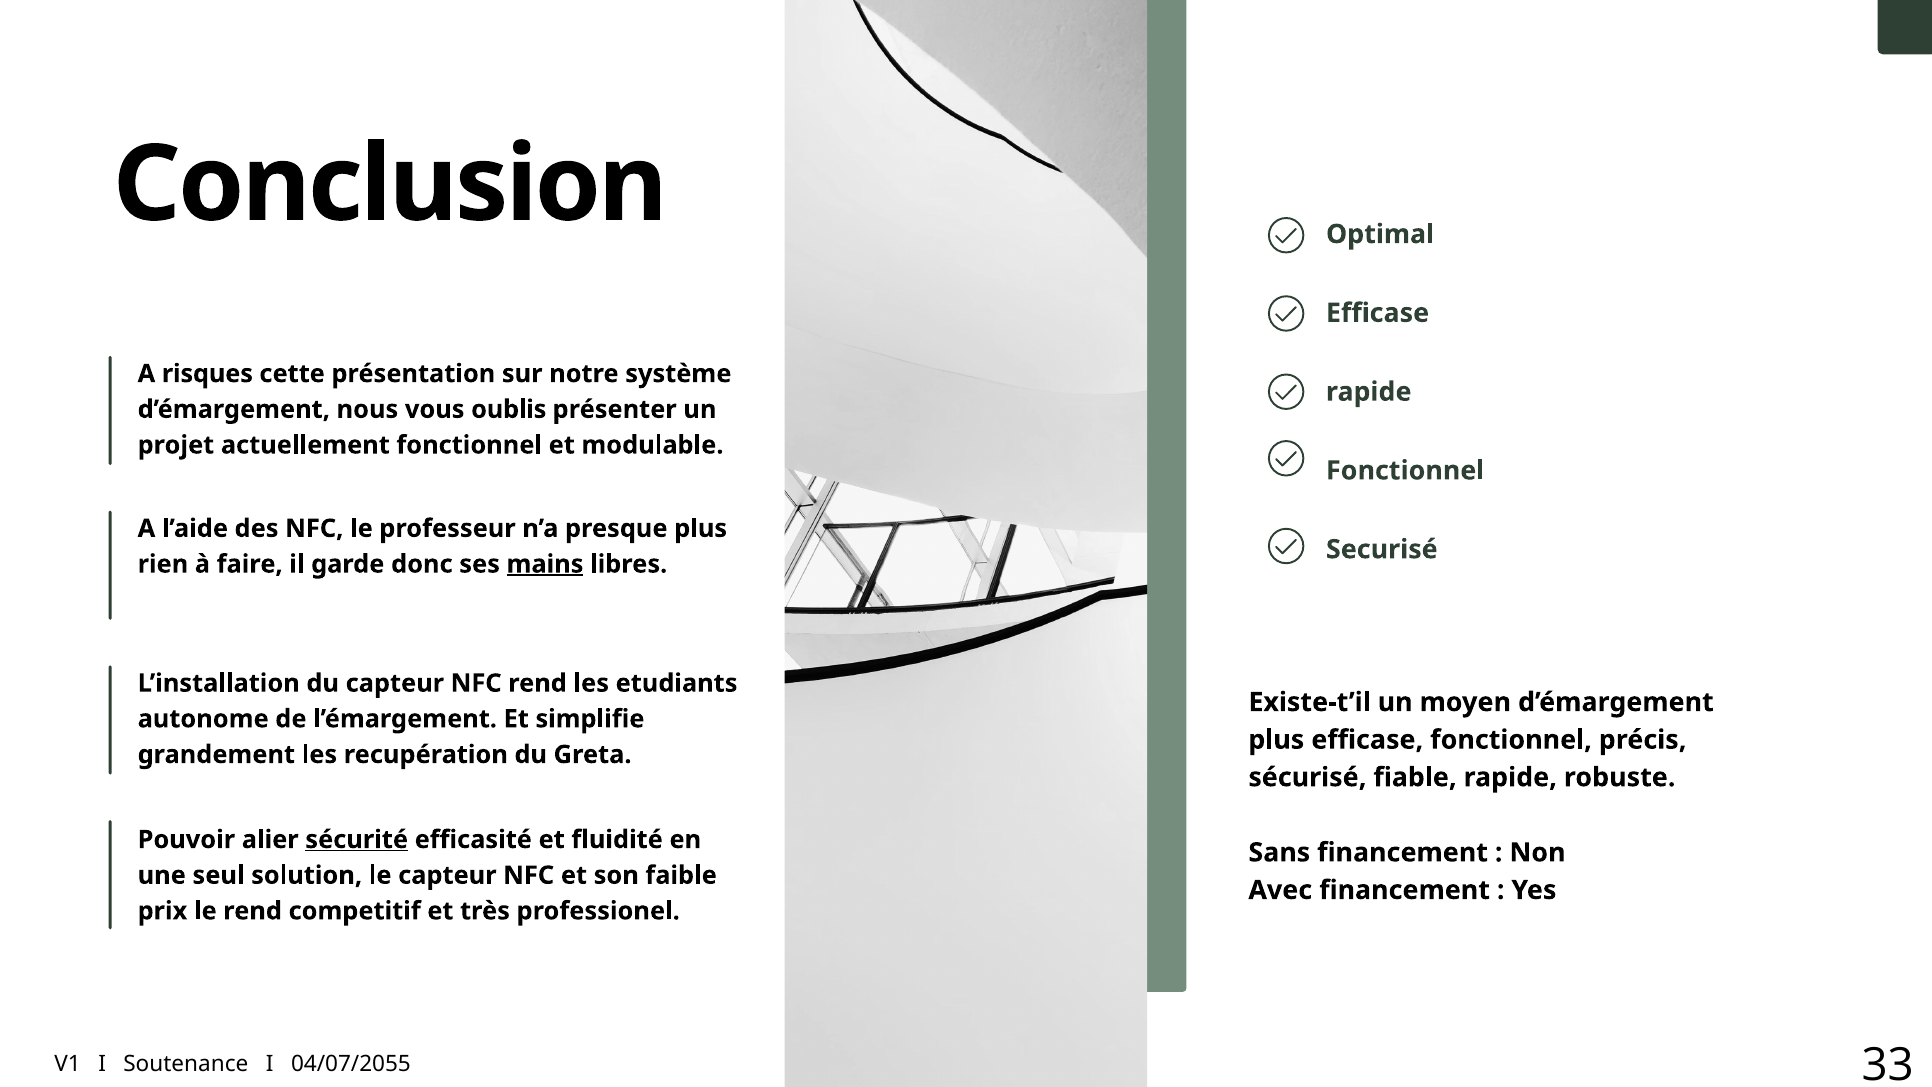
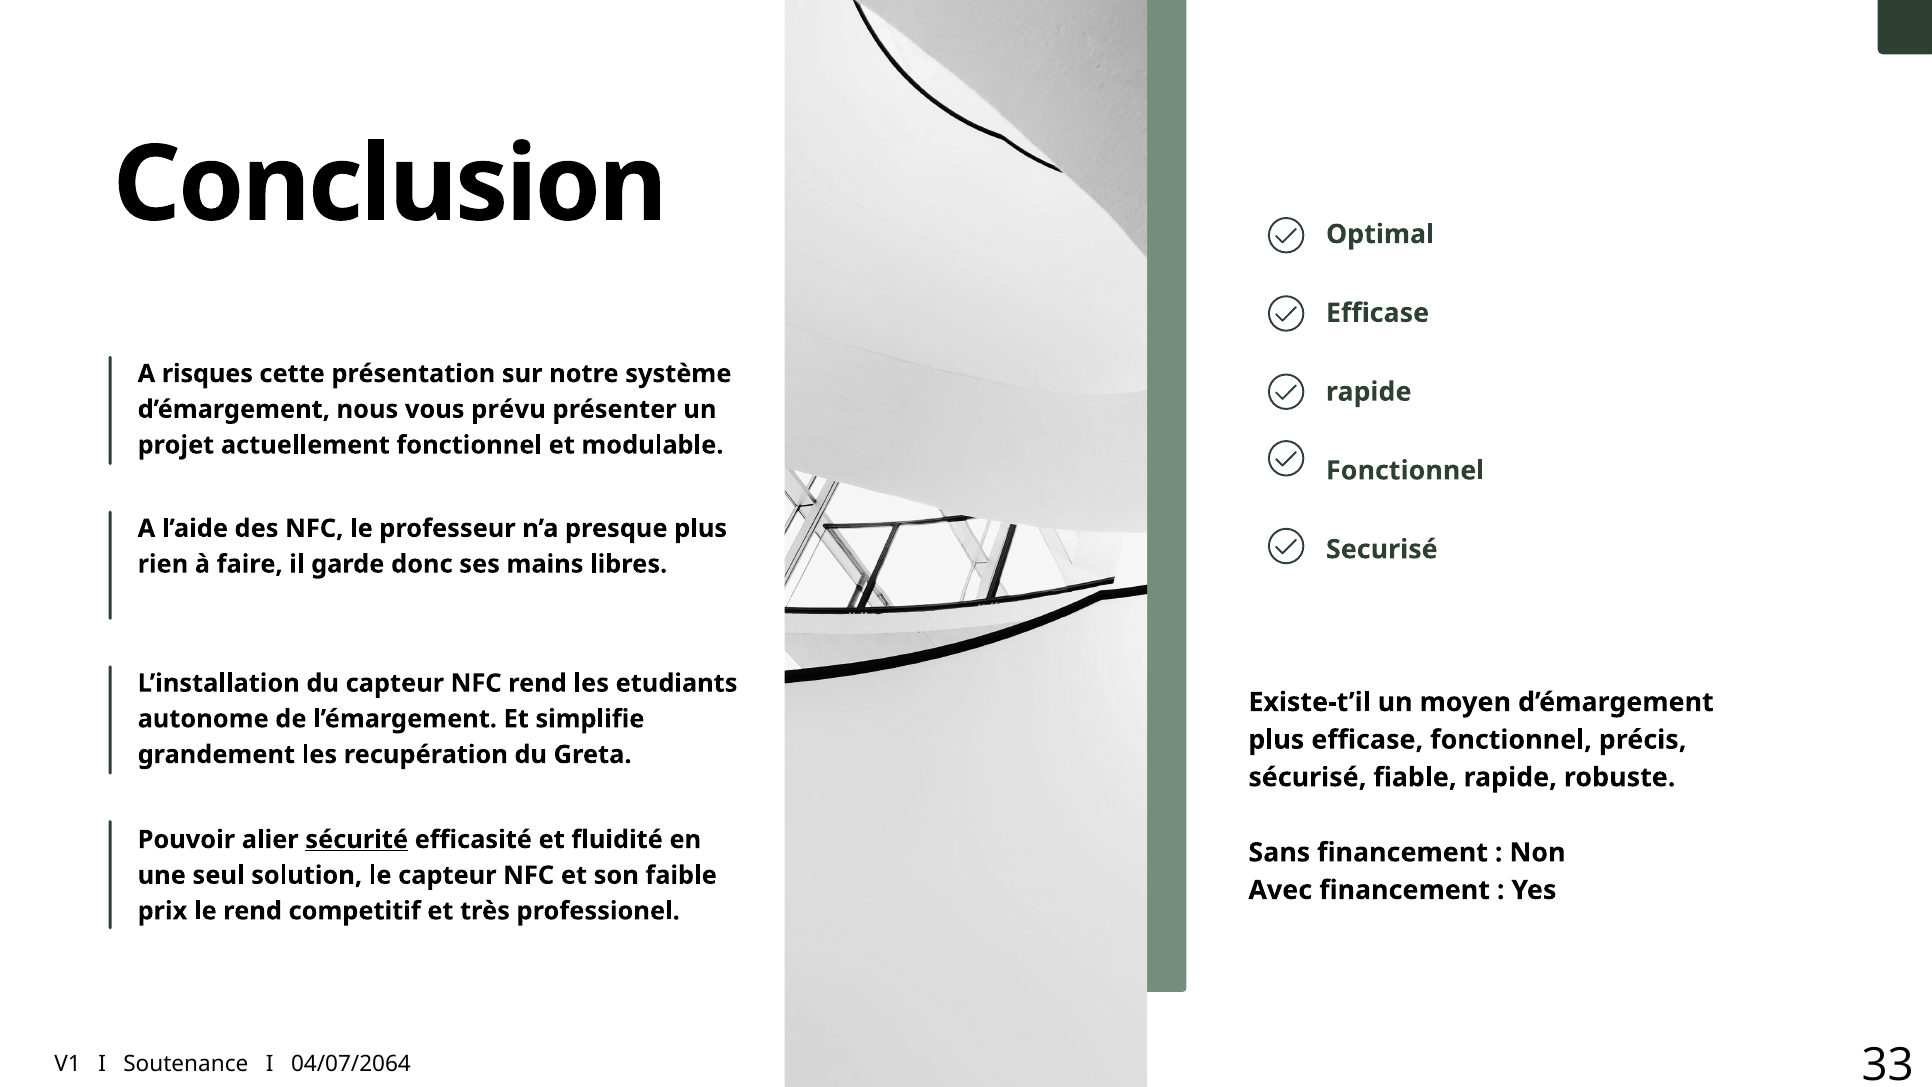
oublis: oublis -> prévu
mains underline: present -> none
04/07/2055: 04/07/2055 -> 04/07/2064
